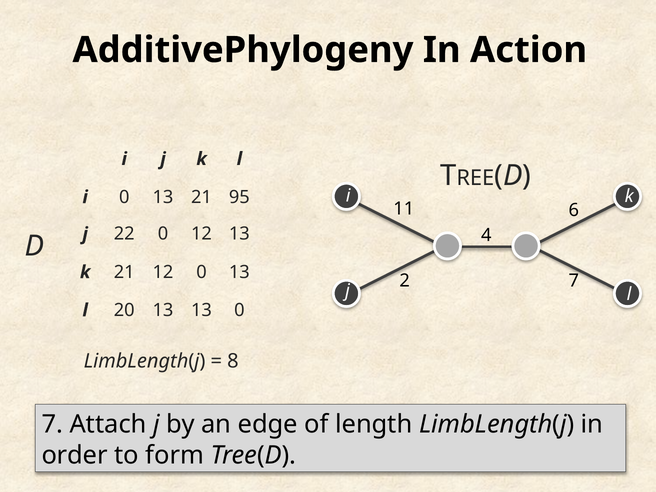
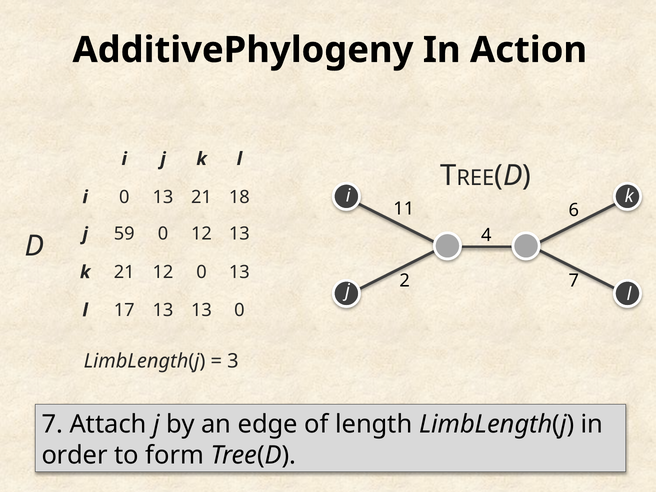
95: 95 -> 18
22: 22 -> 59
20: 20 -> 17
8: 8 -> 3
